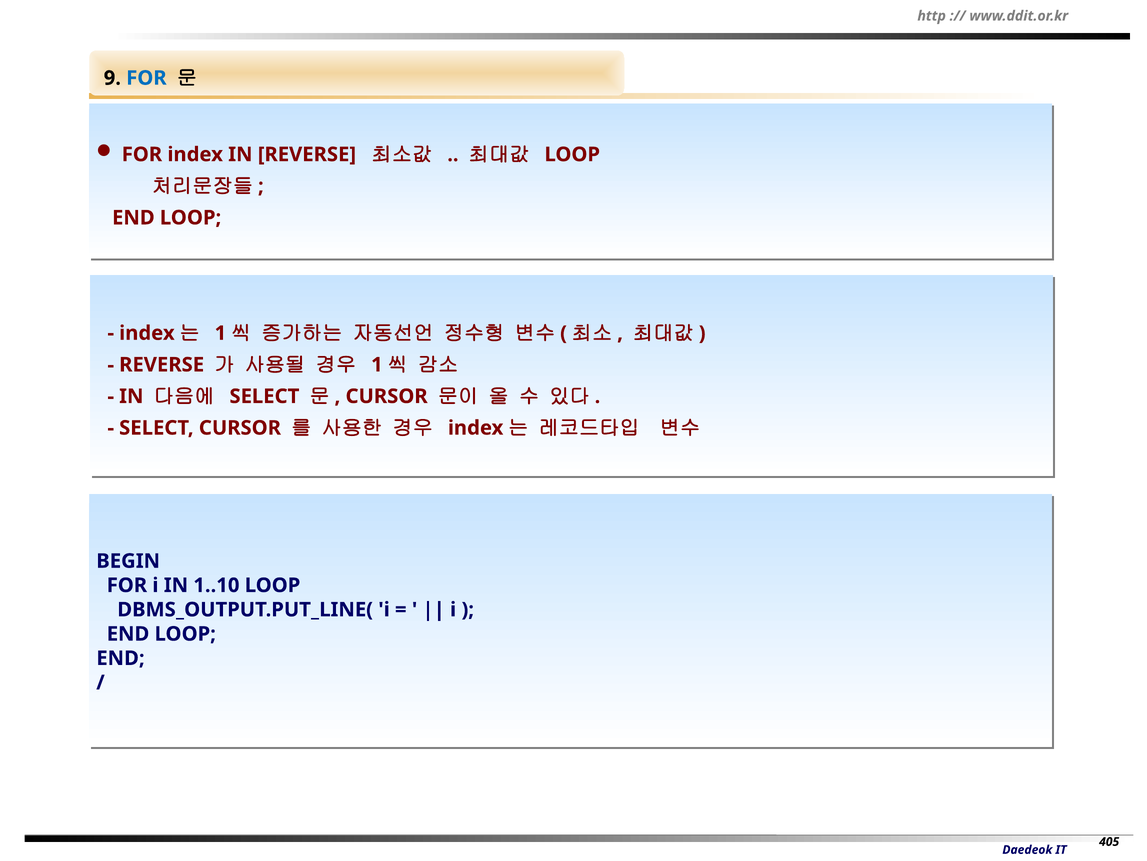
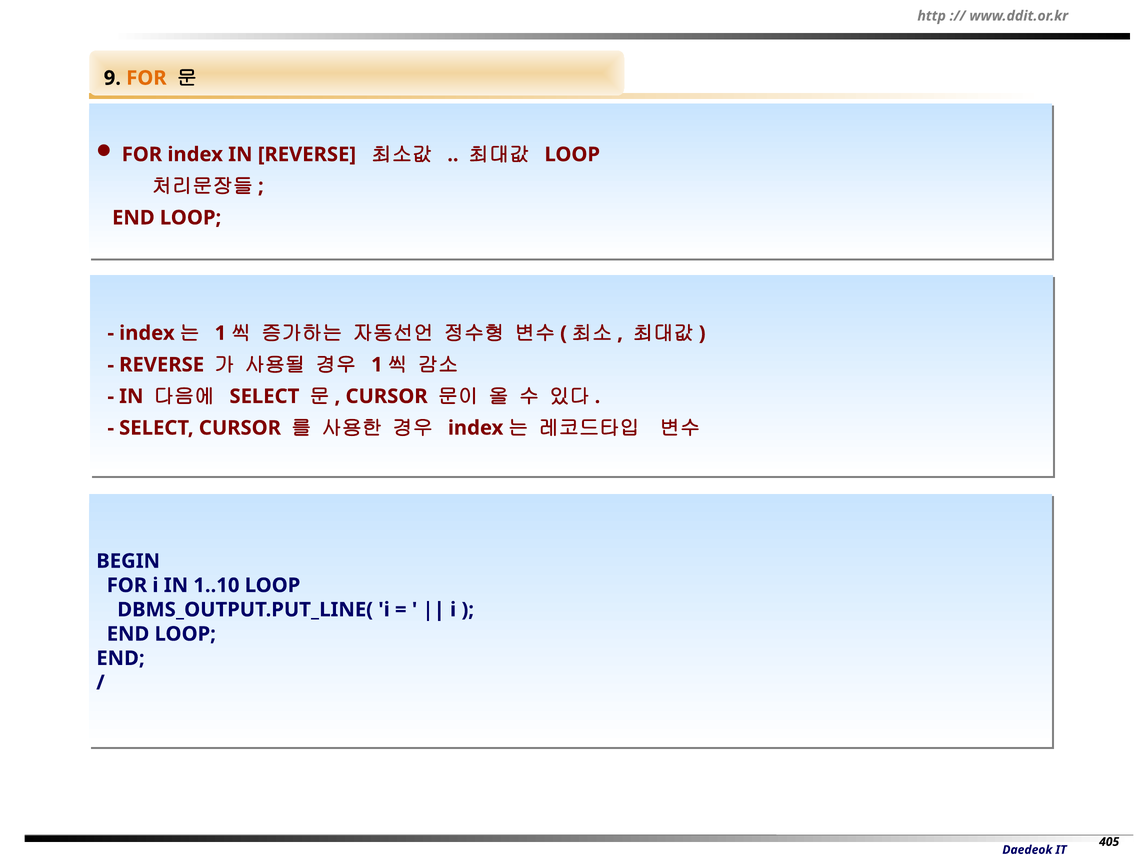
FOR at (146, 78) colour: blue -> orange
